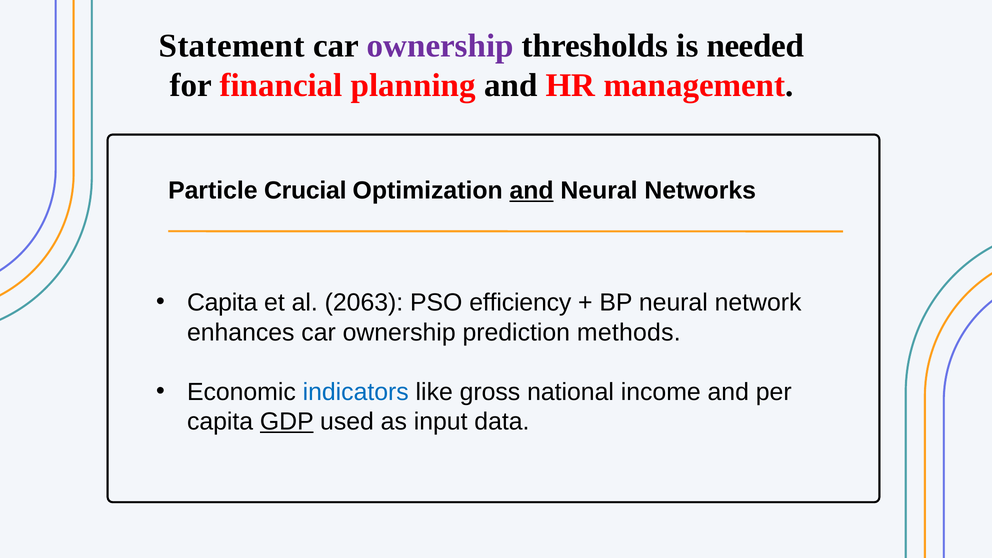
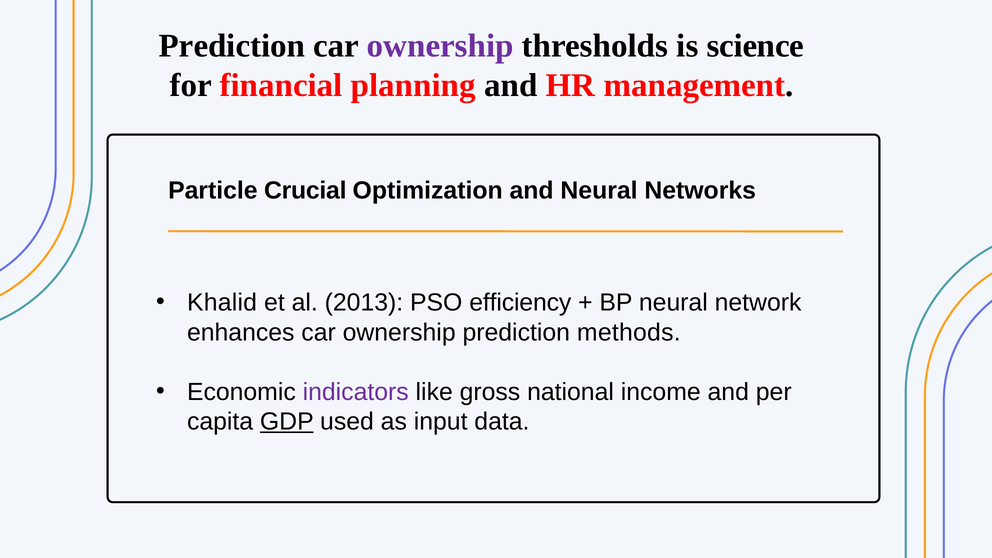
Statement at (232, 46): Statement -> Prediction
needed: needed -> science
and at (532, 190) underline: present -> none
Capita at (222, 303): Capita -> Khalid
2063: 2063 -> 2013
indicators colour: blue -> purple
